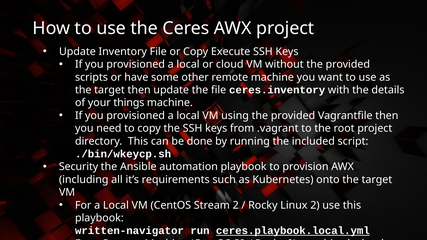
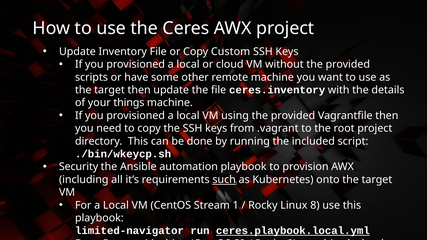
Execute: Execute -> Custom
such underline: none -> present
Stream 2: 2 -> 1
Linux 2: 2 -> 8
written-navigator: written-navigator -> limited-navigator
